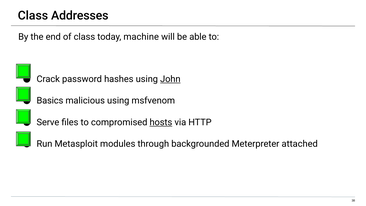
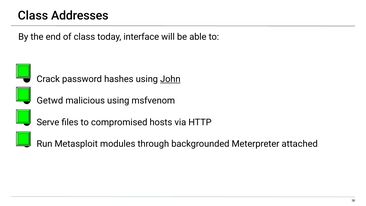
machine: machine -> interface
Basics: Basics -> Getwd
hosts underline: present -> none
